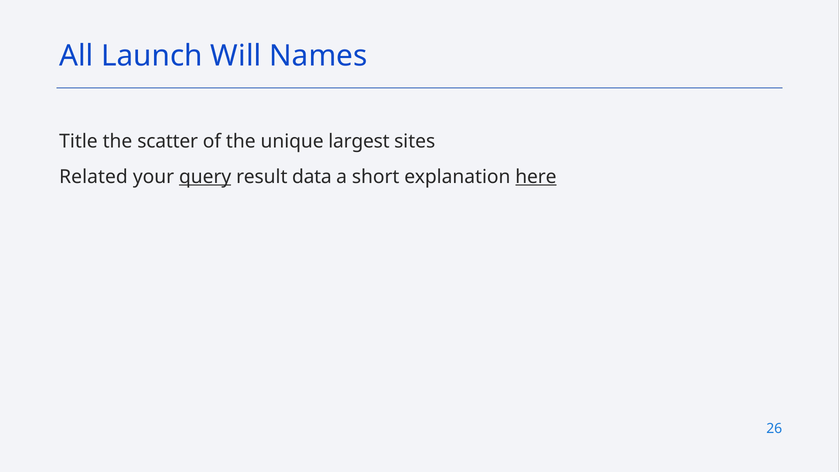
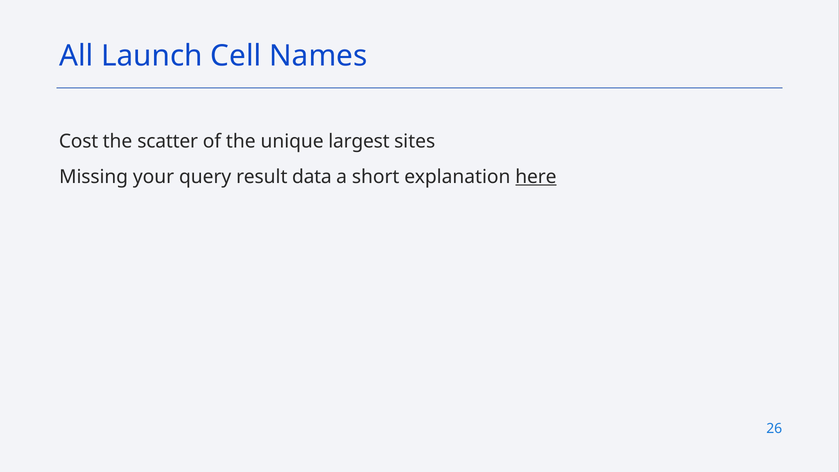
Will: Will -> Cell
Title: Title -> Cost
Related: Related -> Missing
query underline: present -> none
